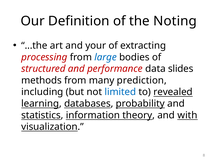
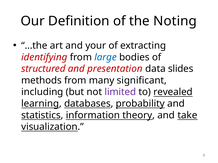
processing: processing -> identifying
performance: performance -> presentation
prediction: prediction -> significant
limited colour: blue -> purple
with: with -> take
